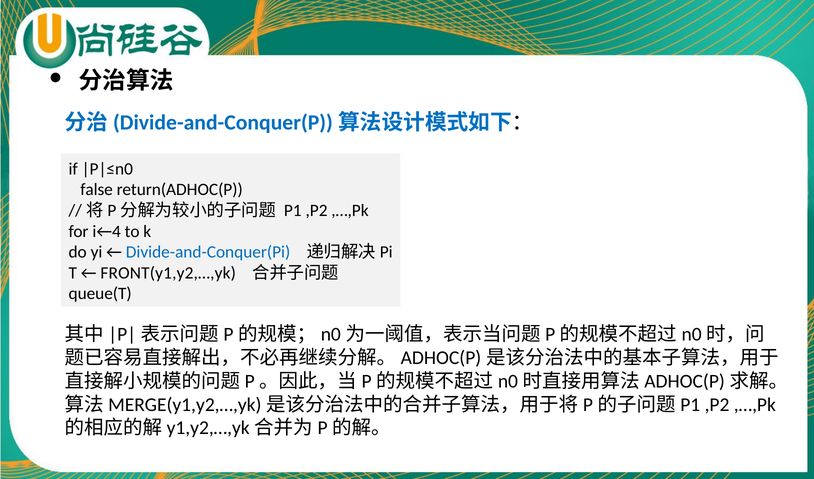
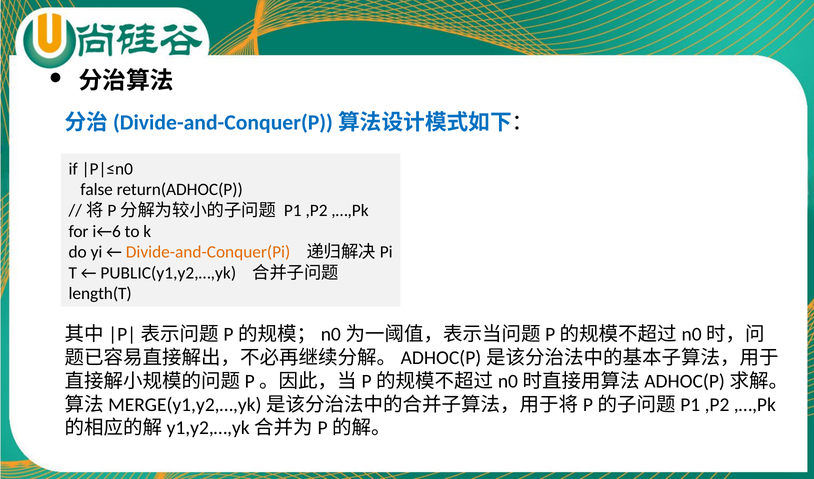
i←4: i←4 -> i←6
Divide-and-Conquer(Pi colour: blue -> orange
FRONT(y1,y2,…,yk: FRONT(y1,y2,…,yk -> PUBLIC(y1,y2,…,yk
queue(T: queue(T -> length(T
